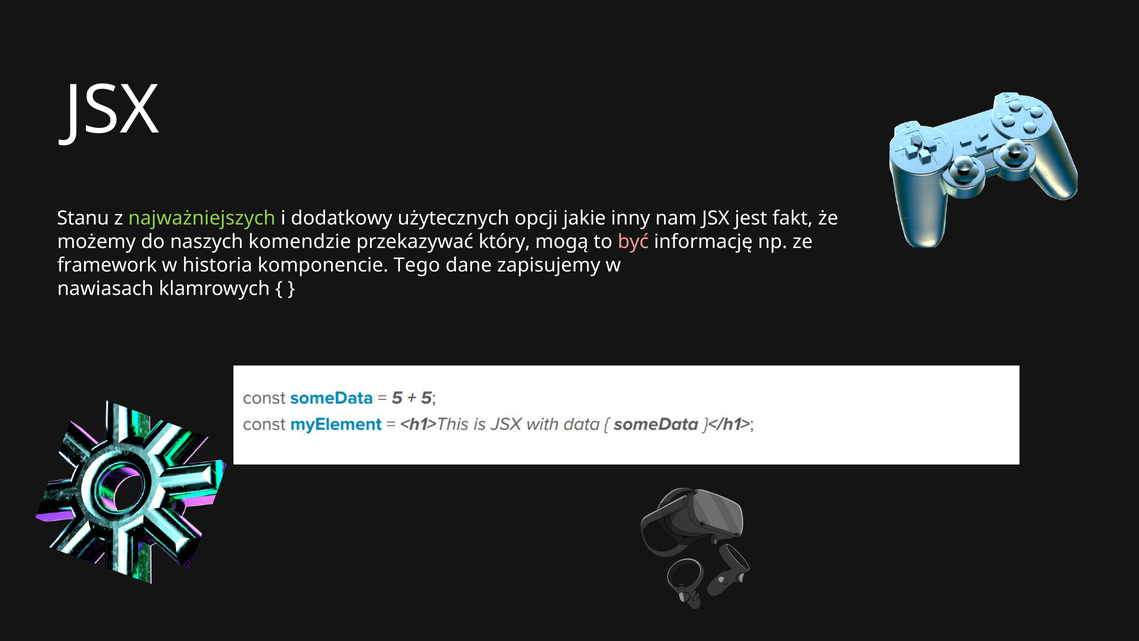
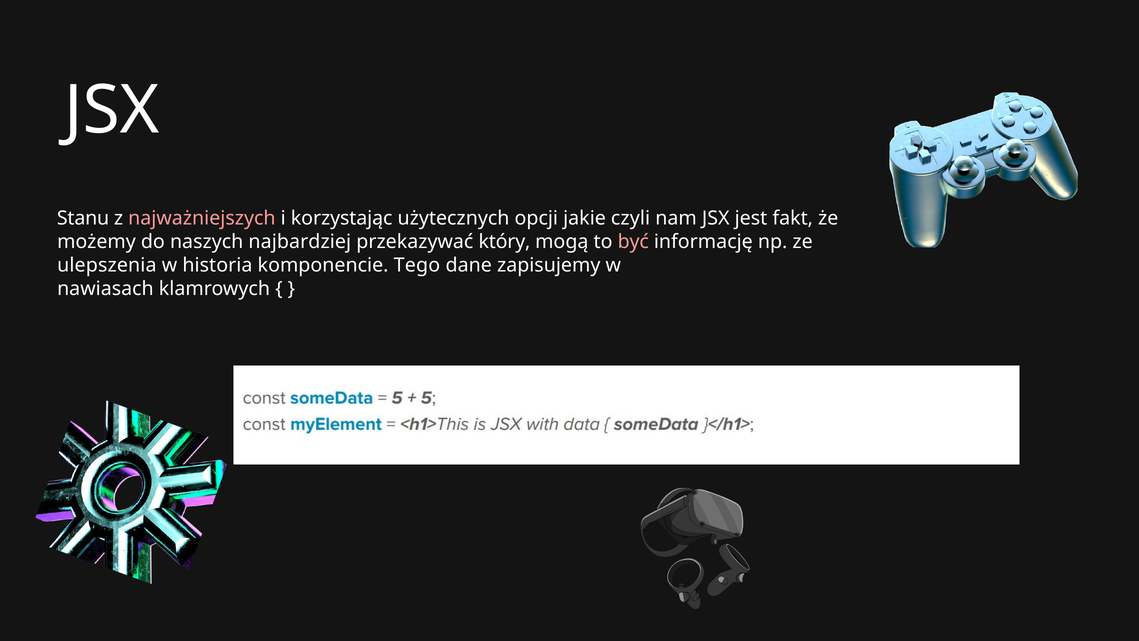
najważniejszych colour: light green -> pink
dodatkowy: dodatkowy -> korzystając
inny: inny -> czyli
komendzie: komendzie -> najbardziej
framework: framework -> ulepszenia
